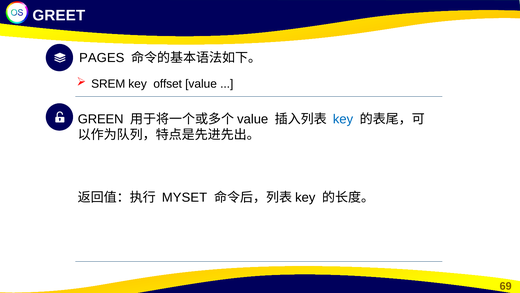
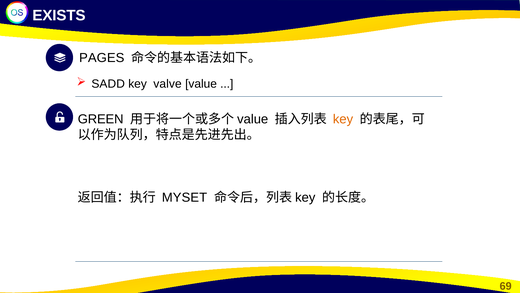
GREET: GREET -> EXISTS
SREM: SREM -> SADD
offset: offset -> valve
key at (343, 119) colour: blue -> orange
